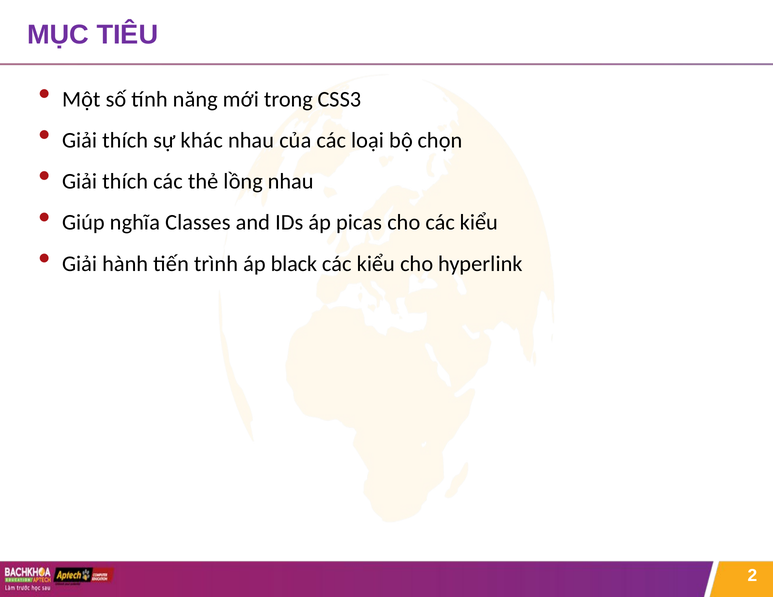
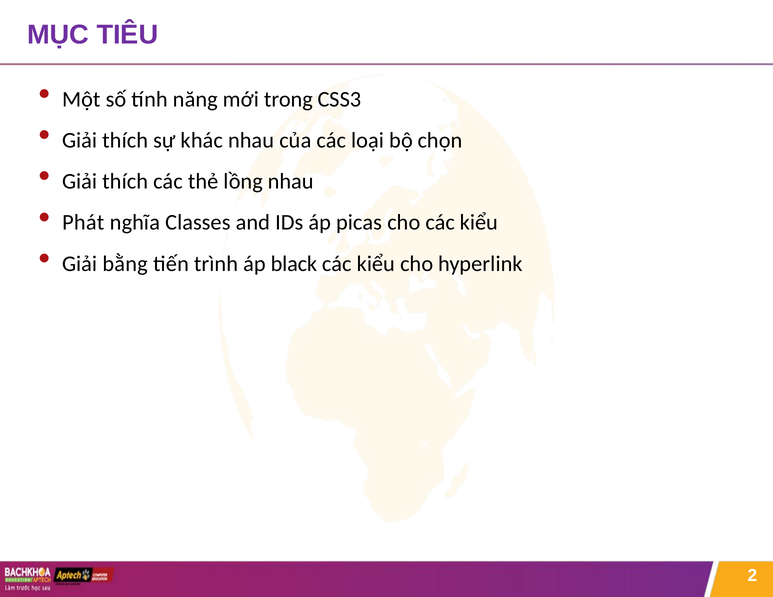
Giúp: Giúp -> Phát
hành: hành -> bằng
